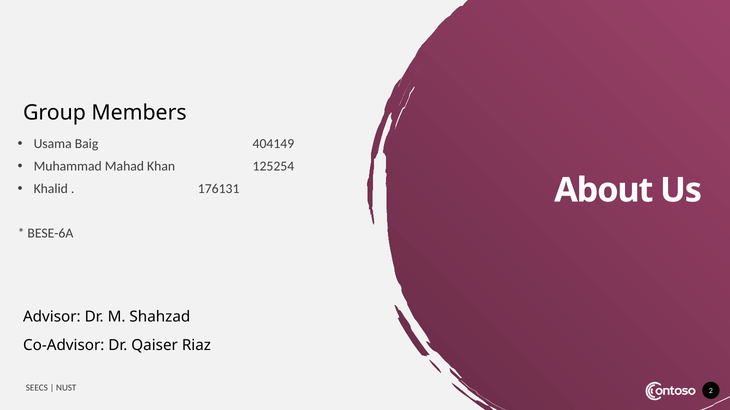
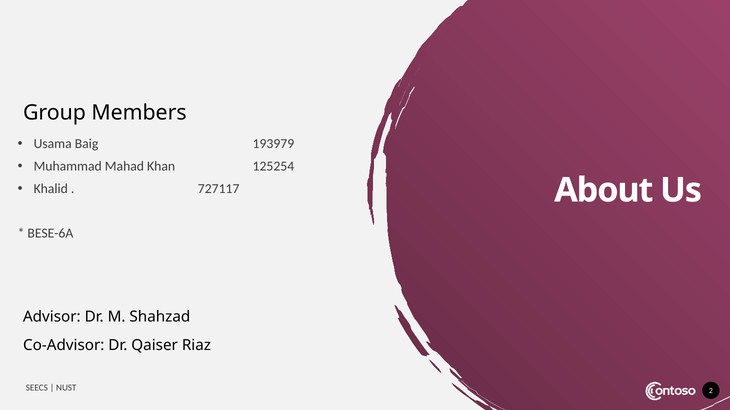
404149: 404149 -> 193979
176131: 176131 -> 727117
